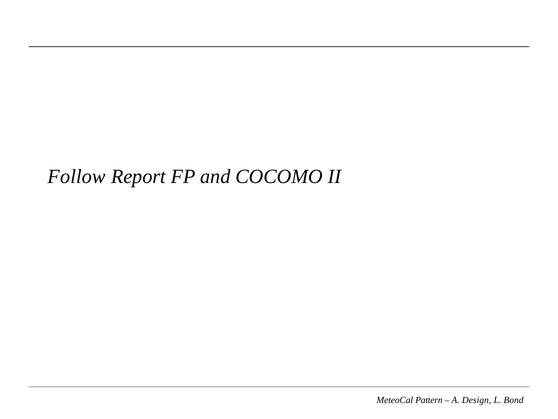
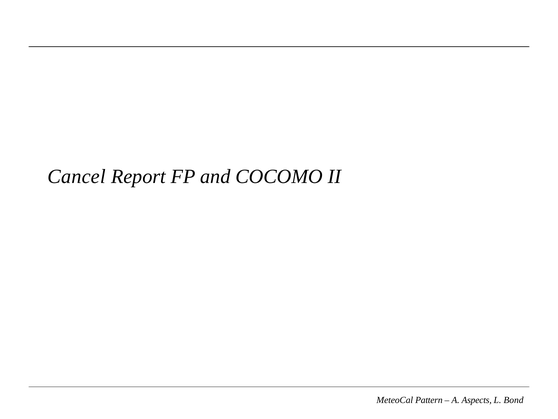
Follow: Follow -> Cancel
Design: Design -> Aspects
